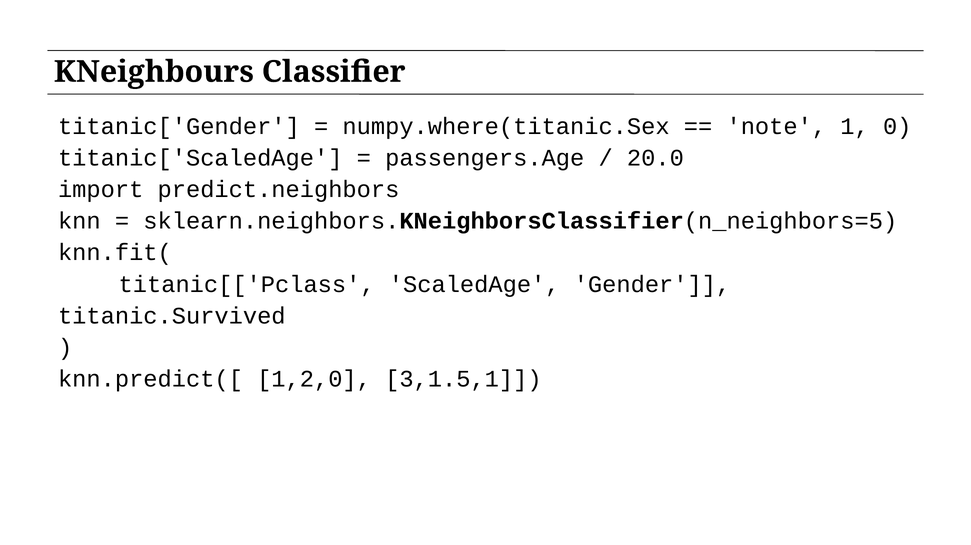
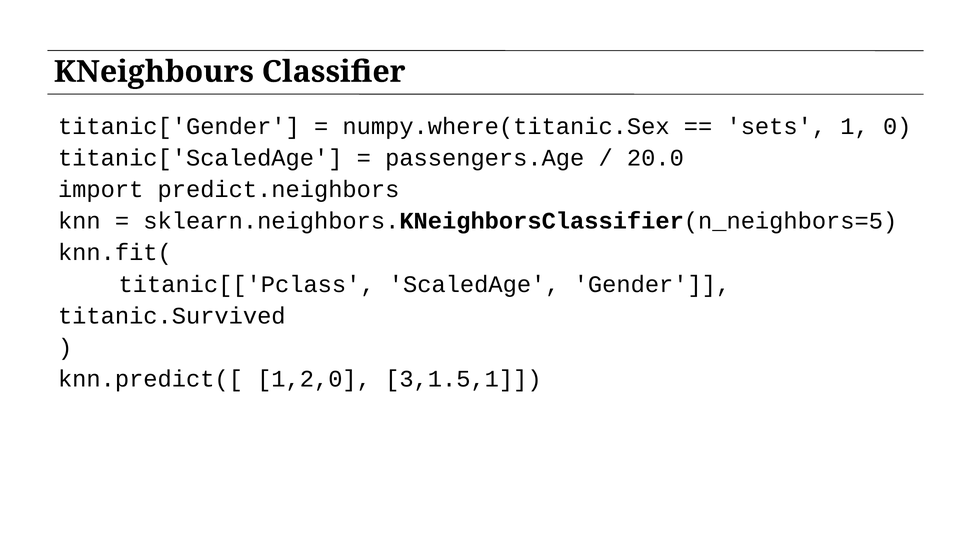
note: note -> sets
